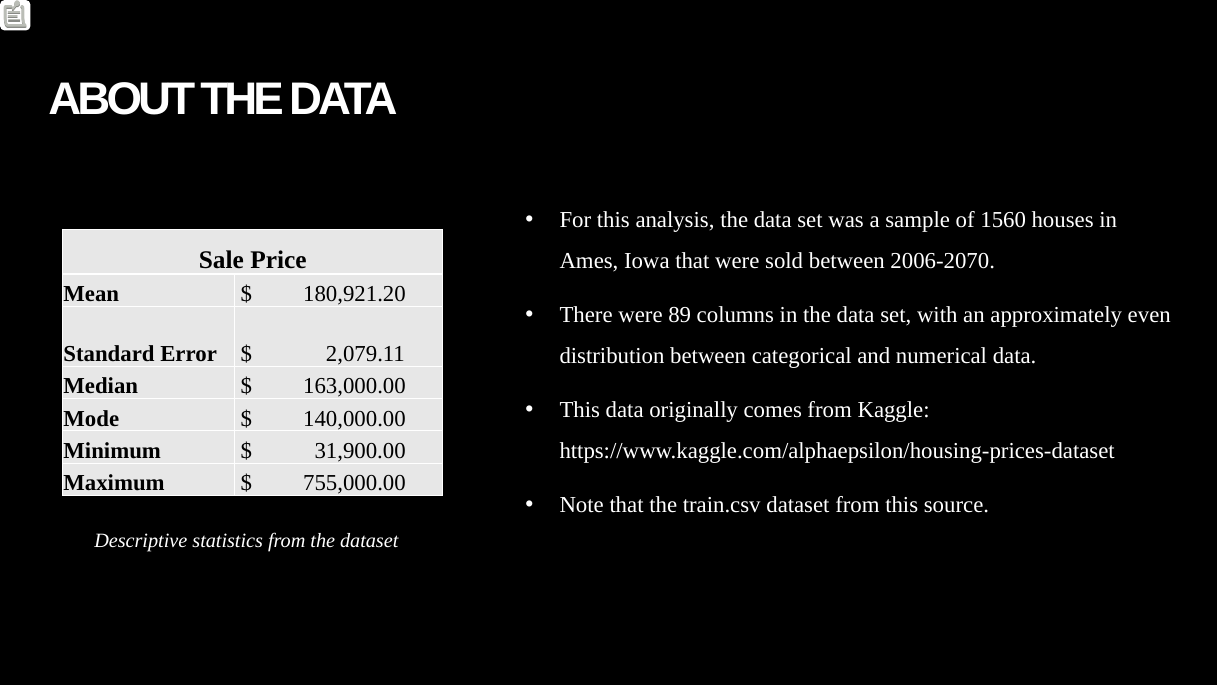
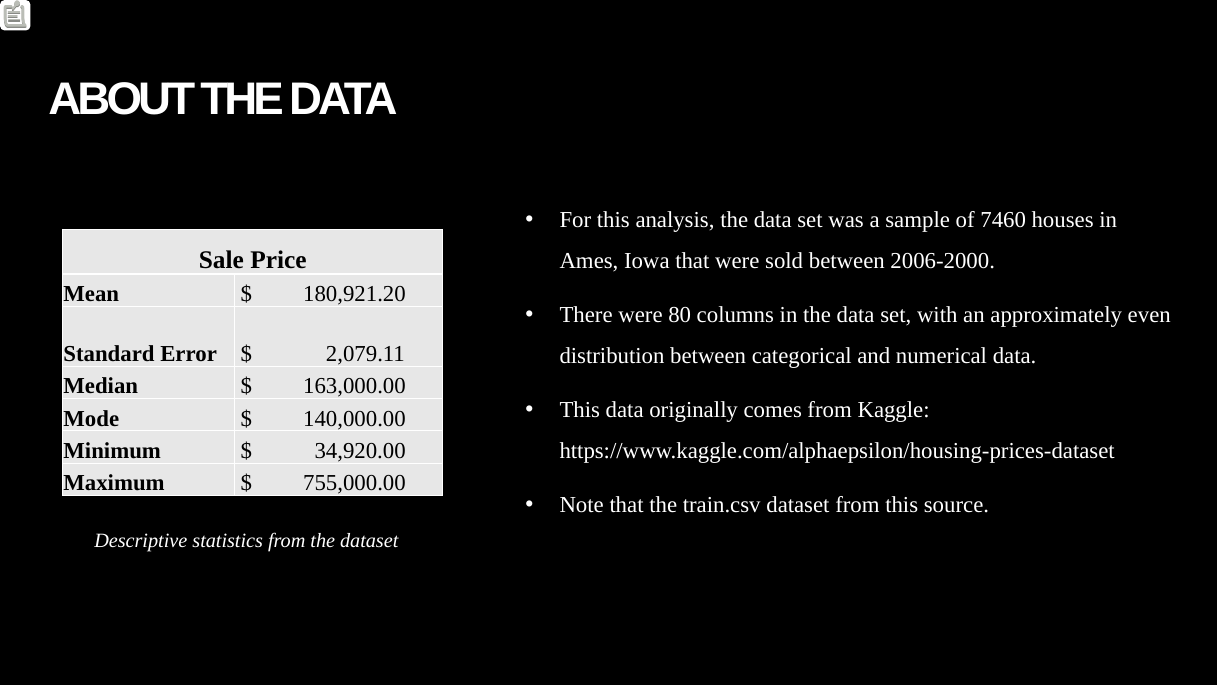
1560: 1560 -> 7460
2006-2070: 2006-2070 -> 2006-2000
89: 89 -> 80
31,900.00: 31,900.00 -> 34,920.00
